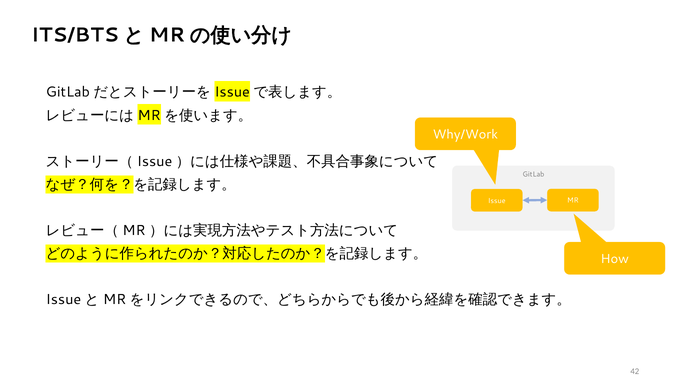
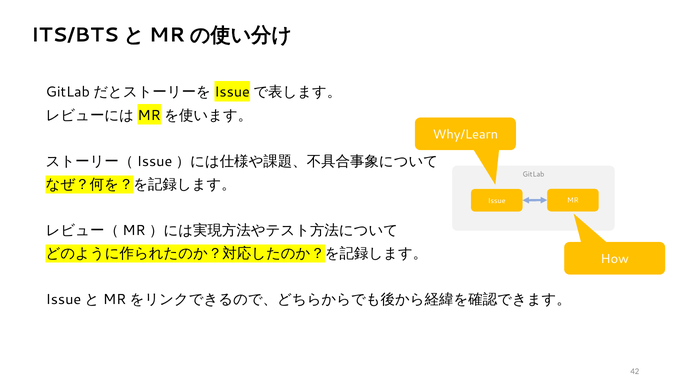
Why/Work: Why/Work -> Why/Learn
